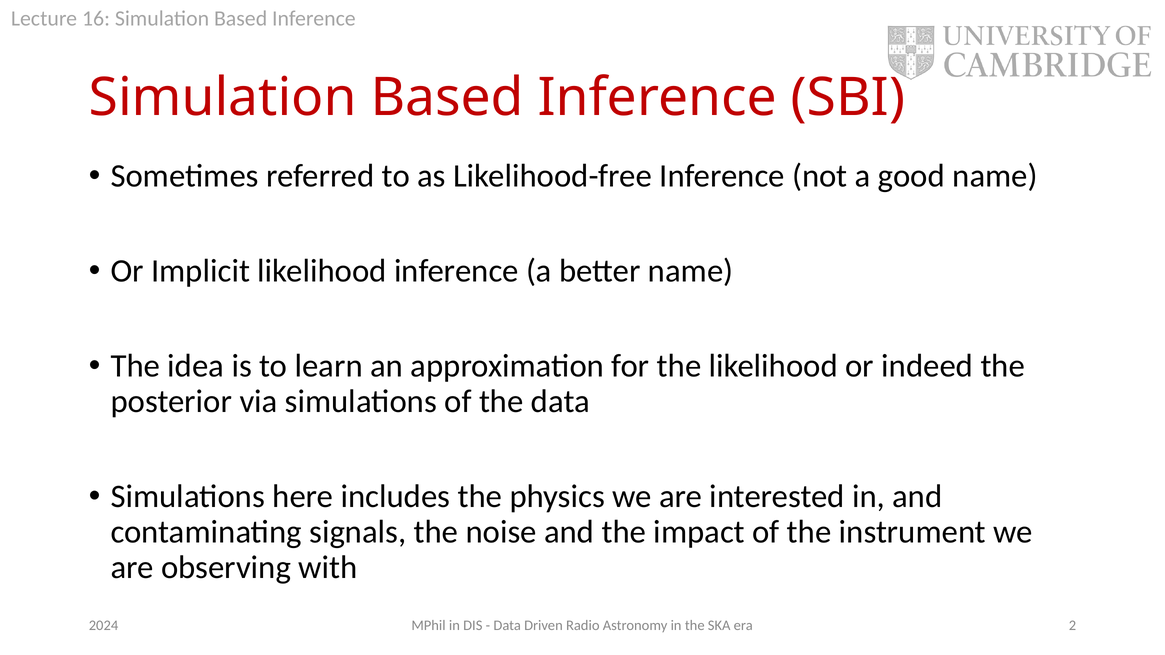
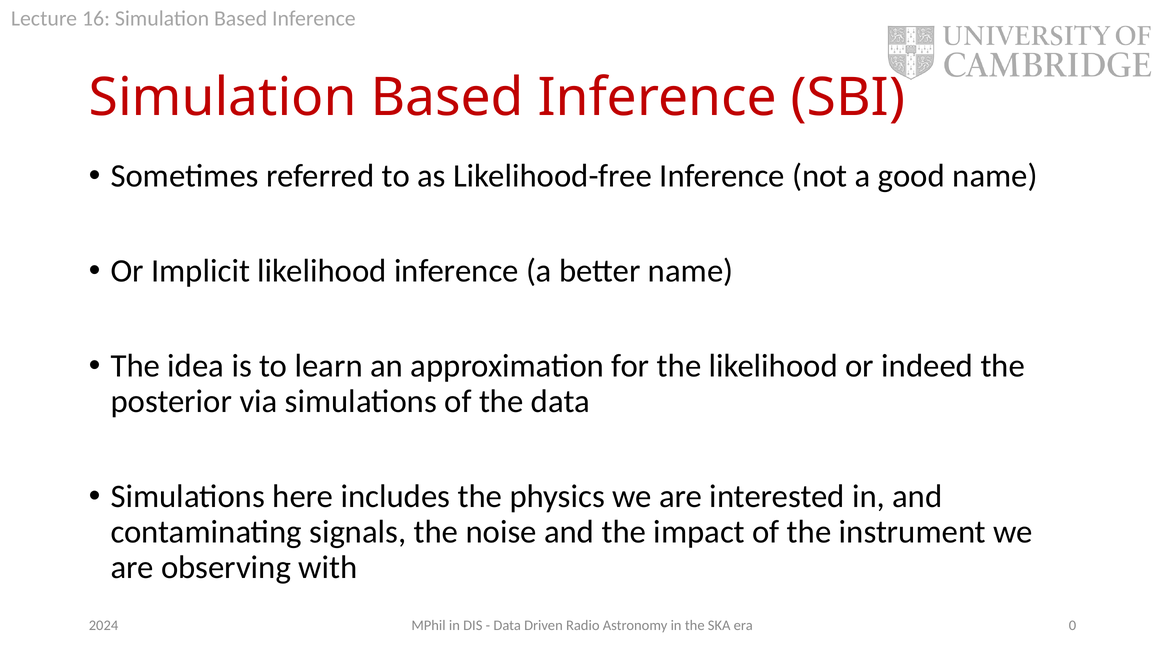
2: 2 -> 0
